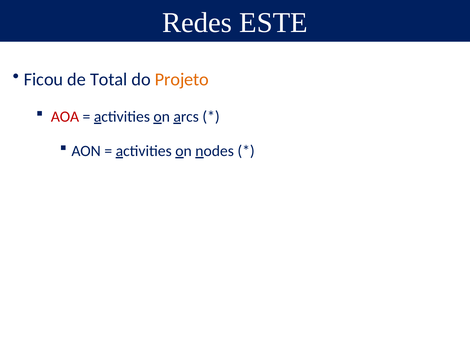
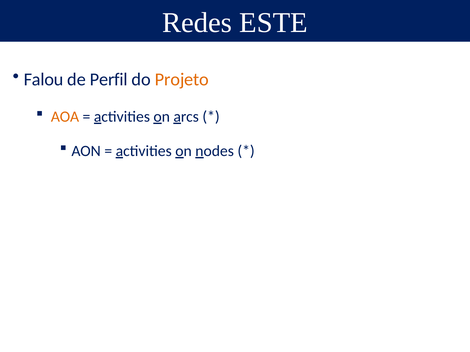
Ficou: Ficou -> Falou
Total: Total -> Perfil
AOA colour: red -> orange
